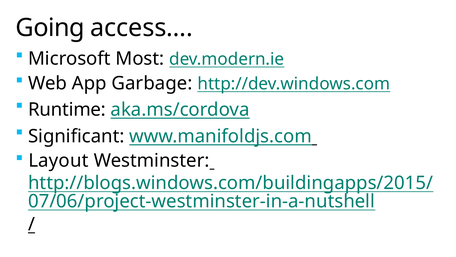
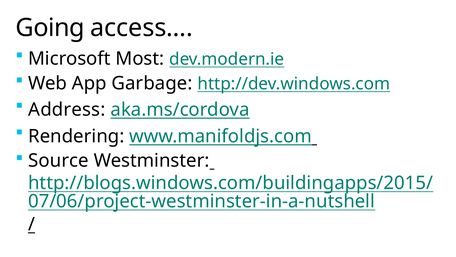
Runtime: Runtime -> Address
Significant: Significant -> Rendering
Layout: Layout -> Source
